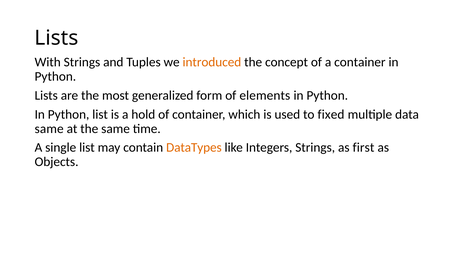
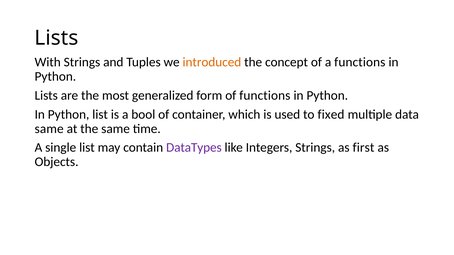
a container: container -> functions
of elements: elements -> functions
hold: hold -> bool
DataTypes colour: orange -> purple
